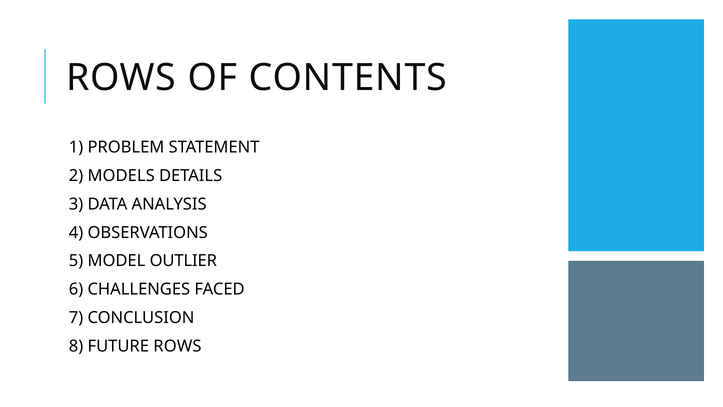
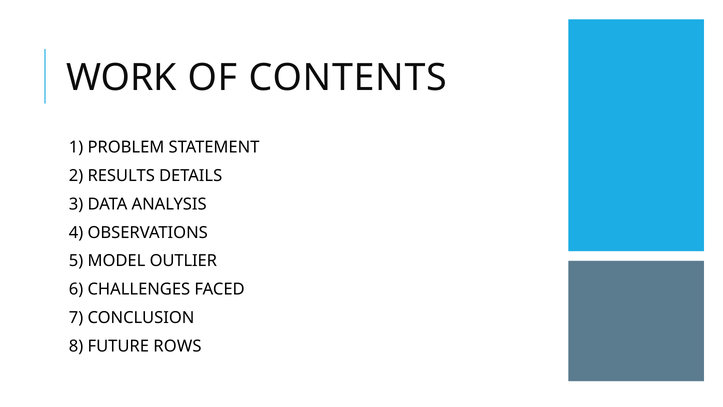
ROWS at (121, 78): ROWS -> WORK
MODELS: MODELS -> RESULTS
